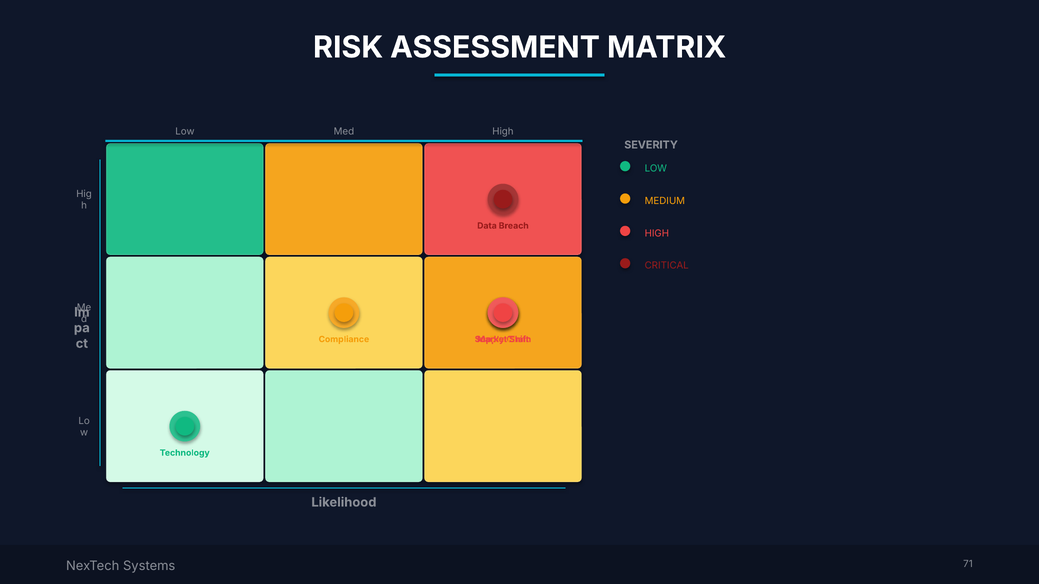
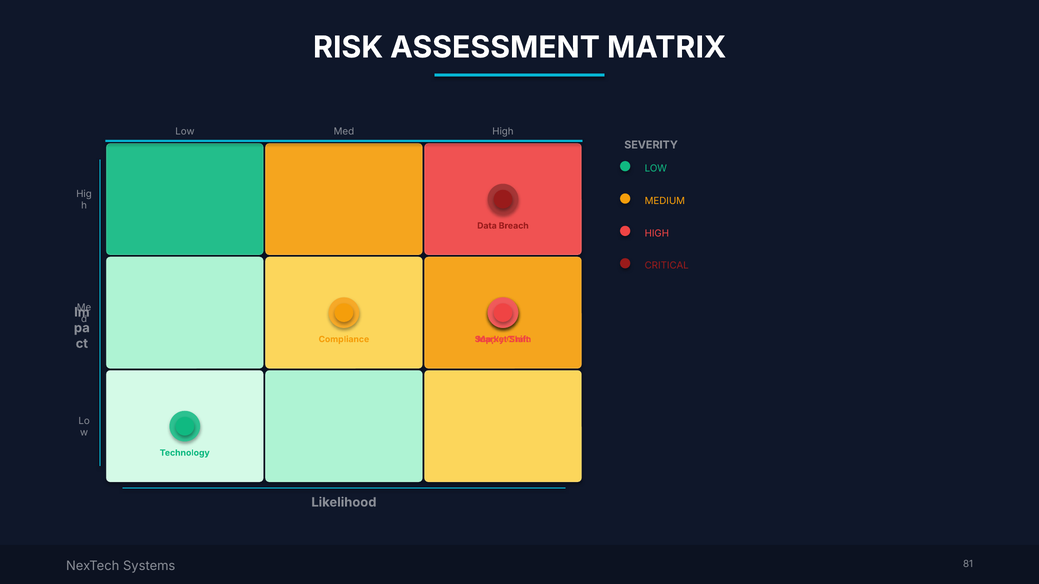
71: 71 -> 81
